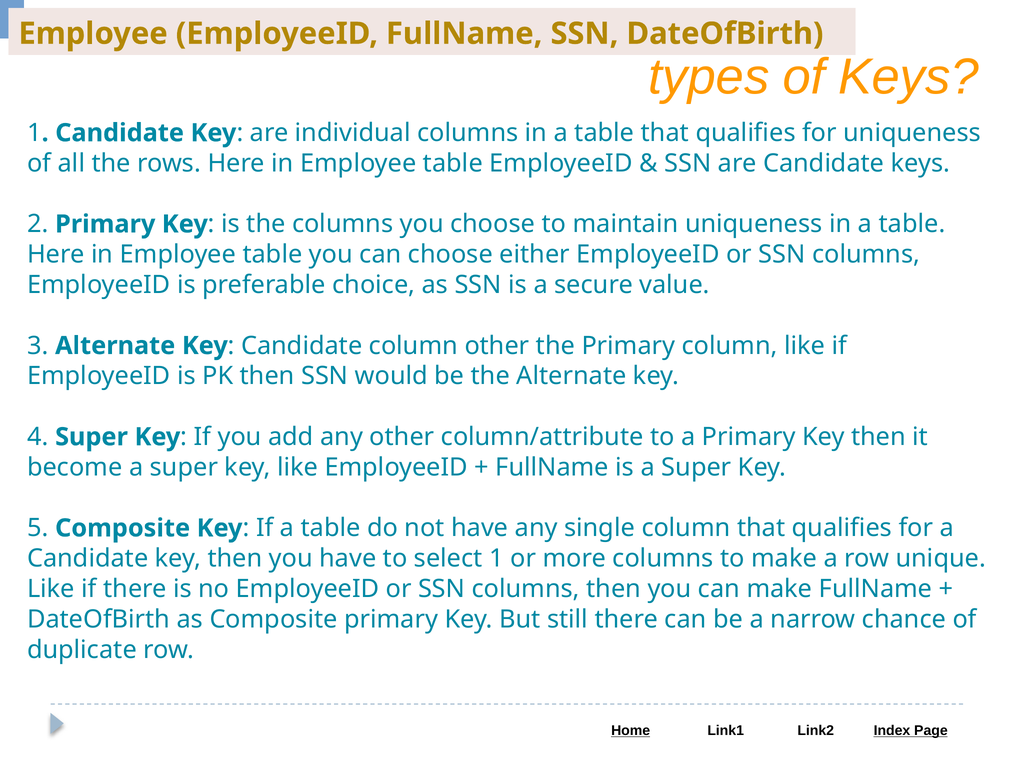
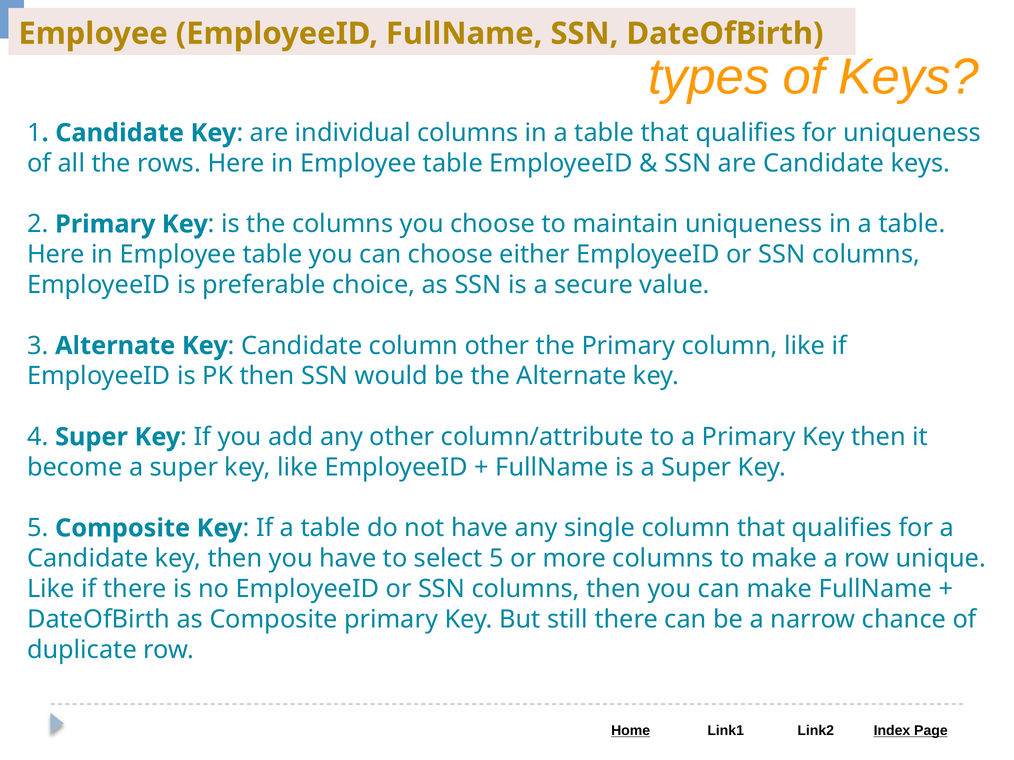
select 1: 1 -> 5
